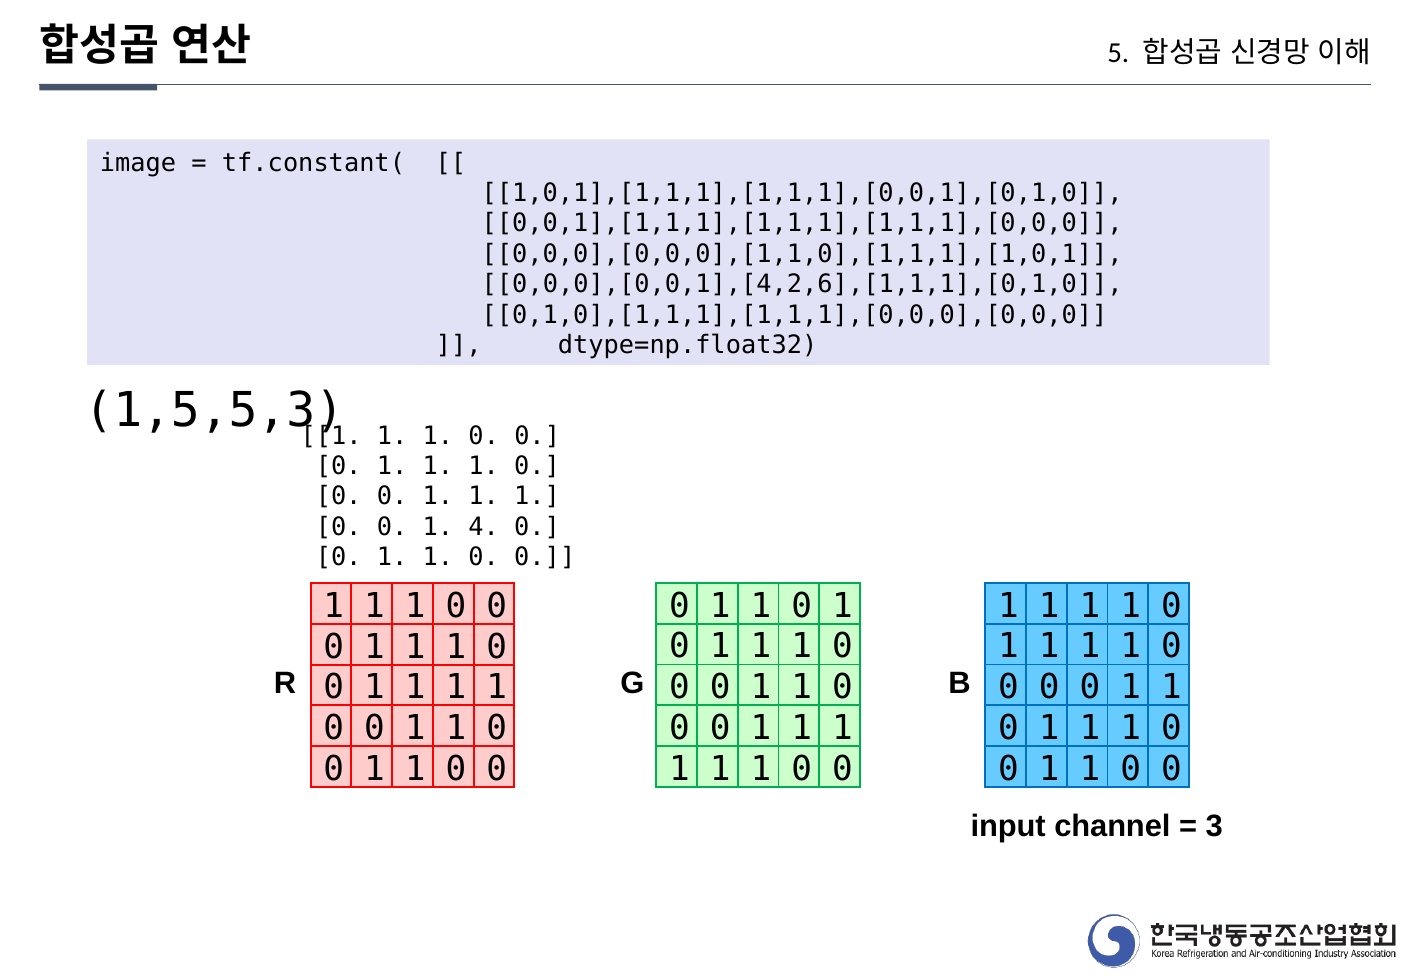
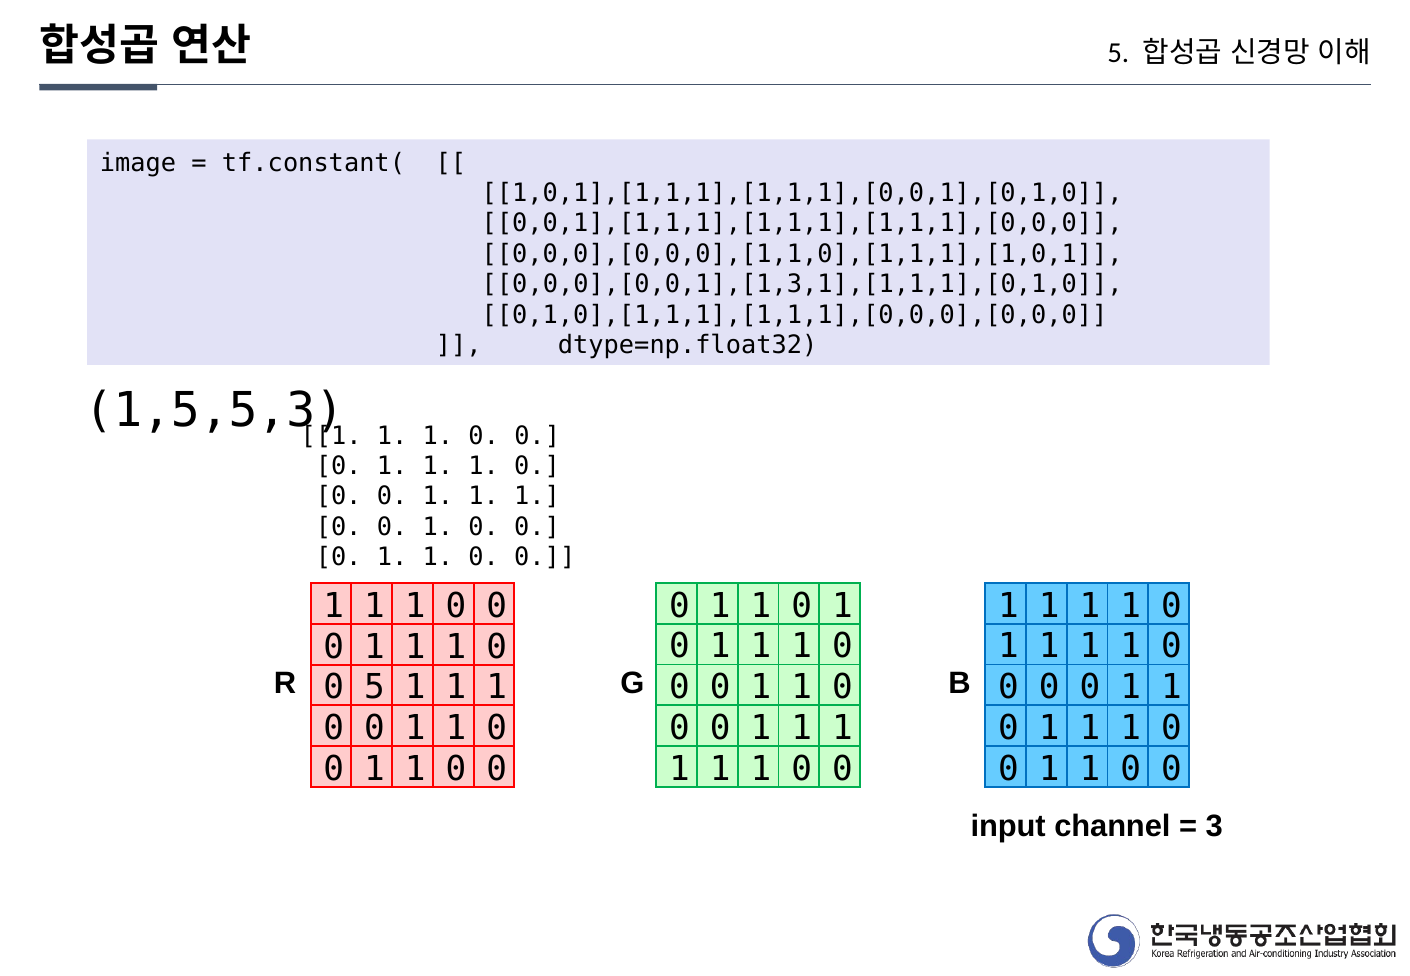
0,0,0],[0,0,1],[4,2,6],[1,1,1],[0,1,0: 0,0,0],[0,0,1],[4,2,6],[1,1,1],[0,1,0 -> 0,0,0],[0,0,1],[1,3,1],[1,1,1],[0,1,0
0 0 1 4: 4 -> 0
1 at (375, 688): 1 -> 5
